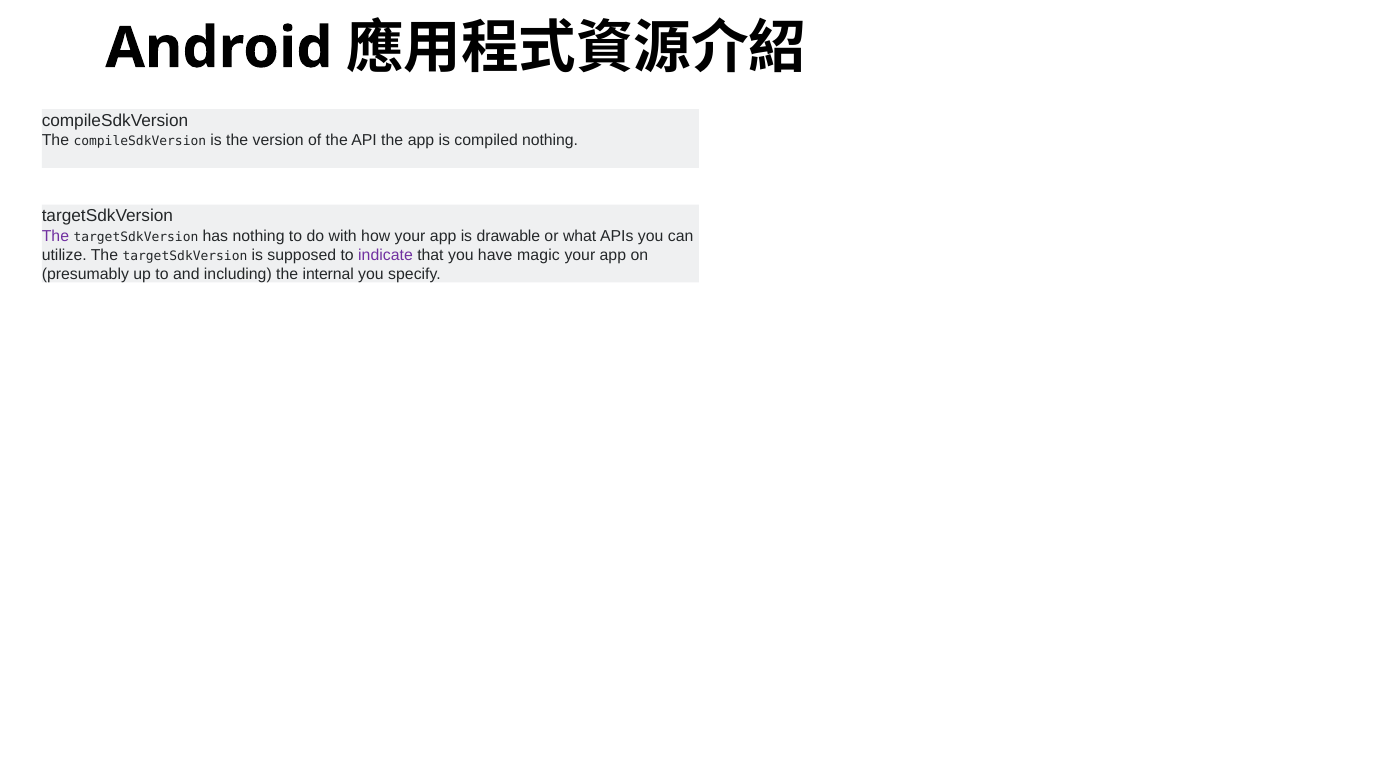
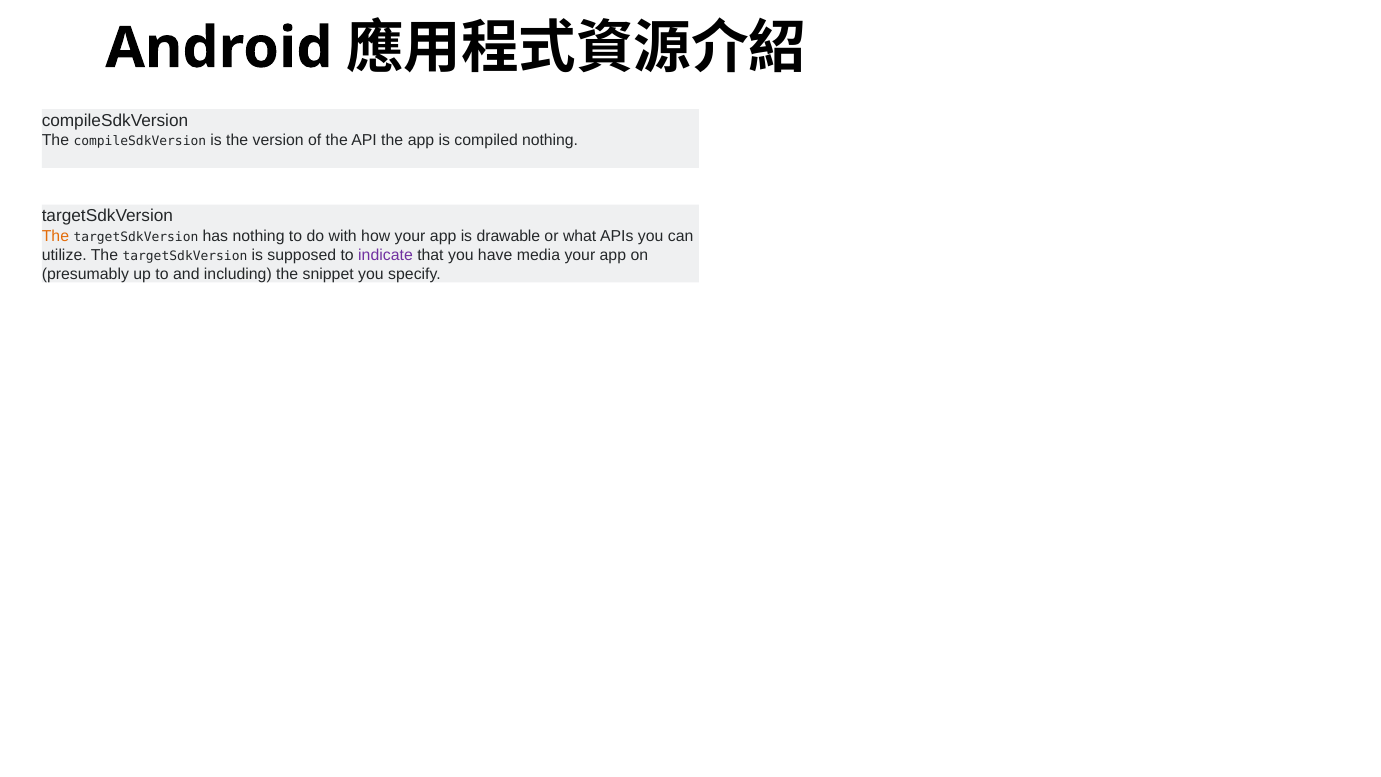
The at (55, 236) colour: purple -> orange
magic: magic -> media
internal: internal -> snippet
